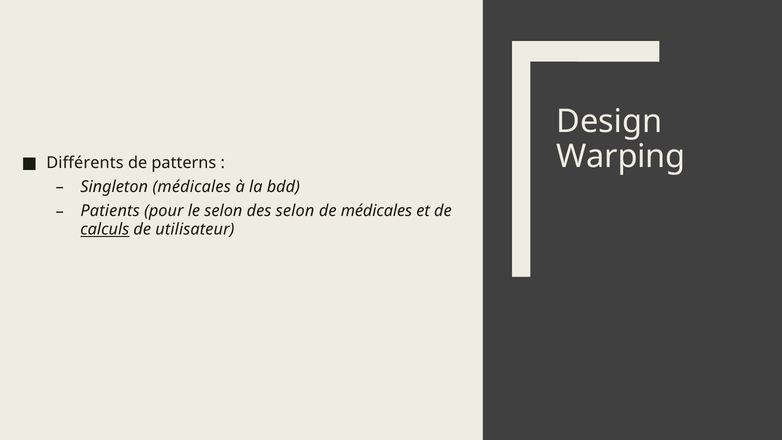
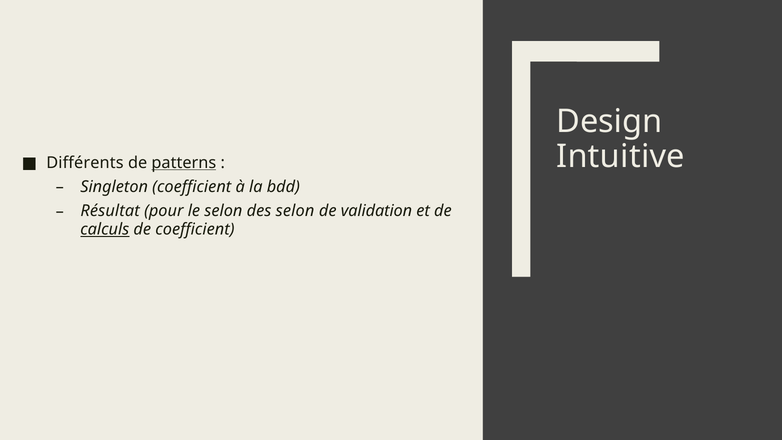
Warping: Warping -> Intuitive
patterns underline: none -> present
Singleton médicales: médicales -> coefficient
Patients: Patients -> Résultat
de médicales: médicales -> validation
de utilisateur: utilisateur -> coefficient
